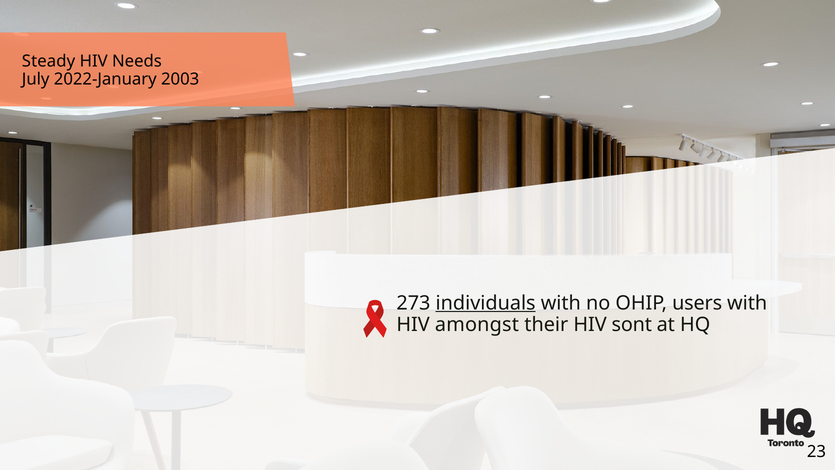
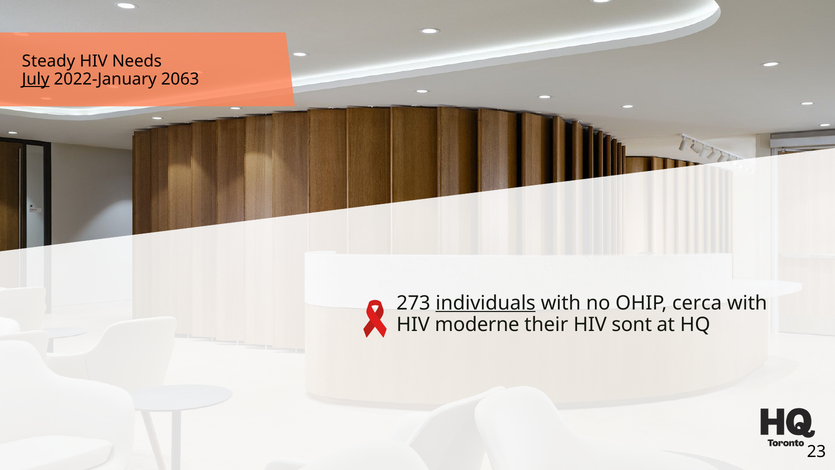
July underline: none -> present
2003: 2003 -> 2063
users: users -> cerca
amongst: amongst -> moderne
